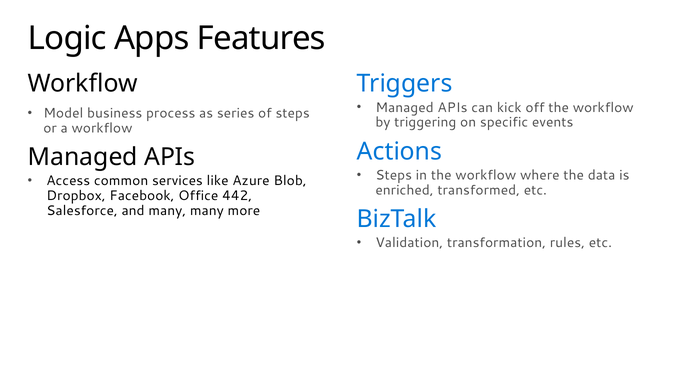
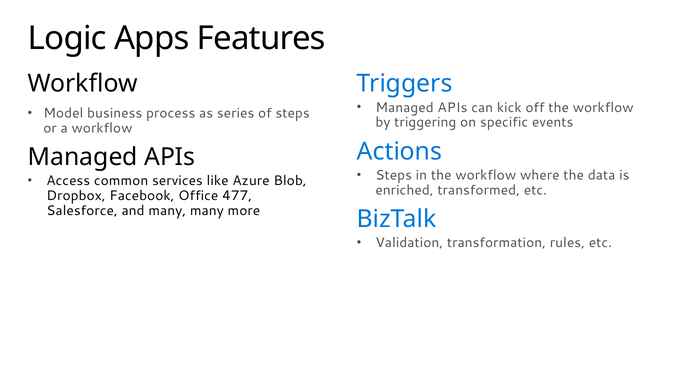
442: 442 -> 477
